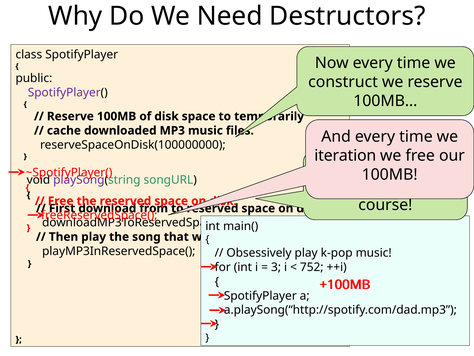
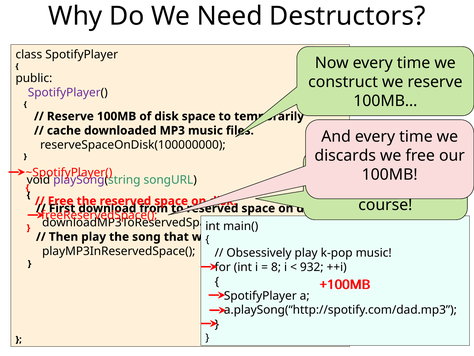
iteration: iteration -> discards
3: 3 -> 8
752: 752 -> 932
